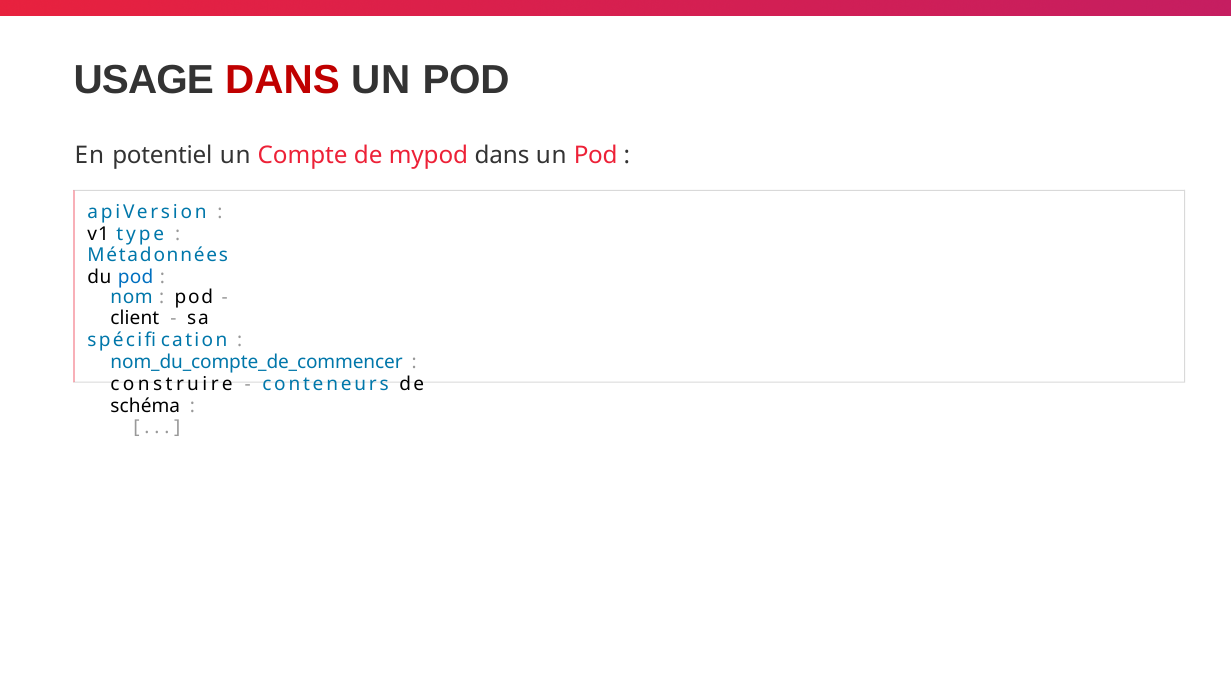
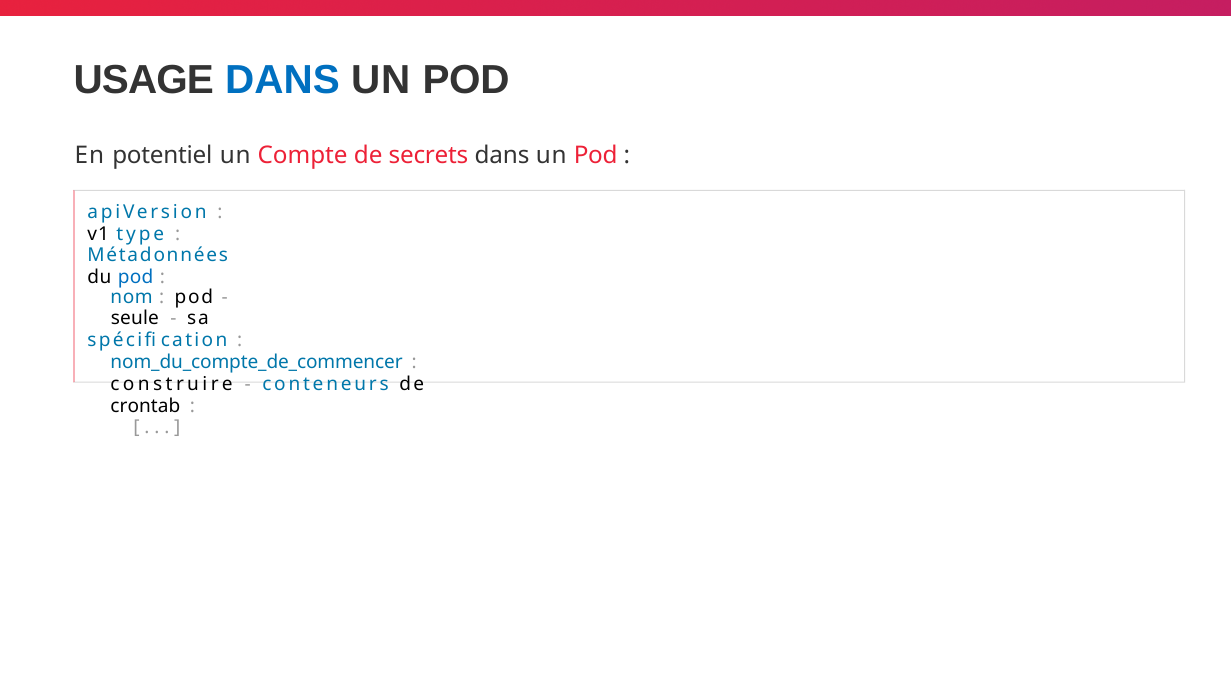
DANS at (282, 80) colour: red -> blue
mypod: mypod -> secrets
client: client -> seule
schéma: schéma -> crontab
